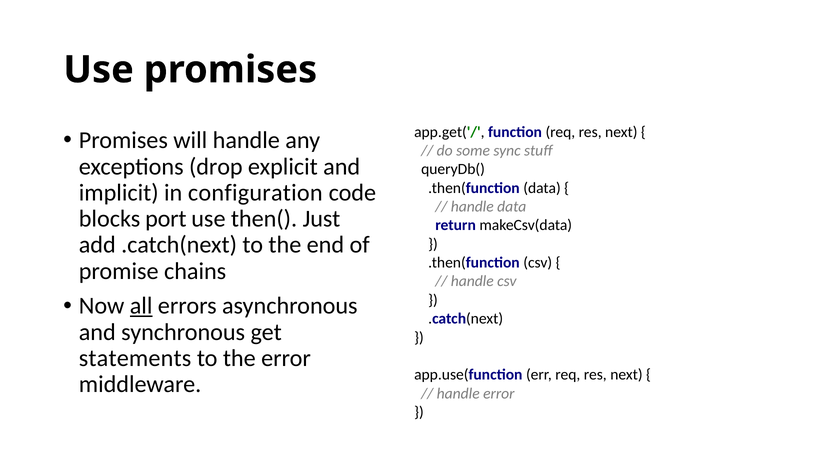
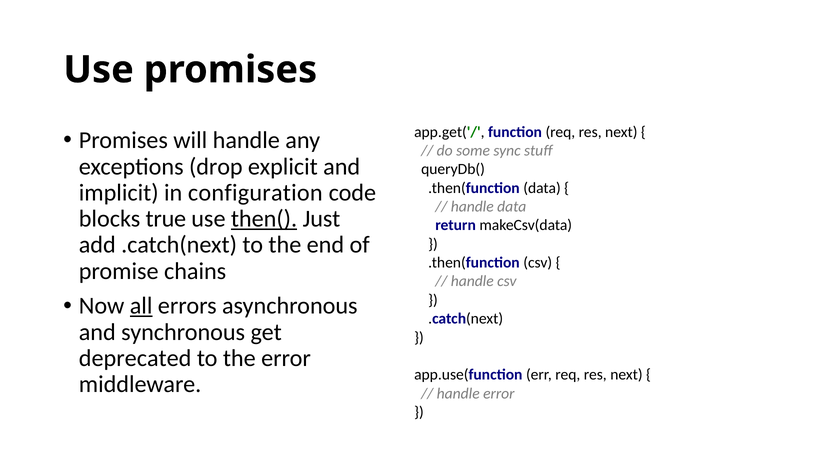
port: port -> true
then( underline: none -> present
statements: statements -> deprecated
